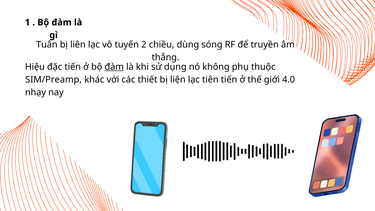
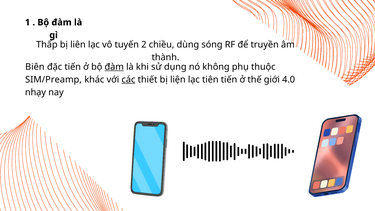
Tuân: Tuân -> Thấp
thẳng: thẳng -> thành
Hiệu: Hiệu -> Biên
các underline: none -> present
